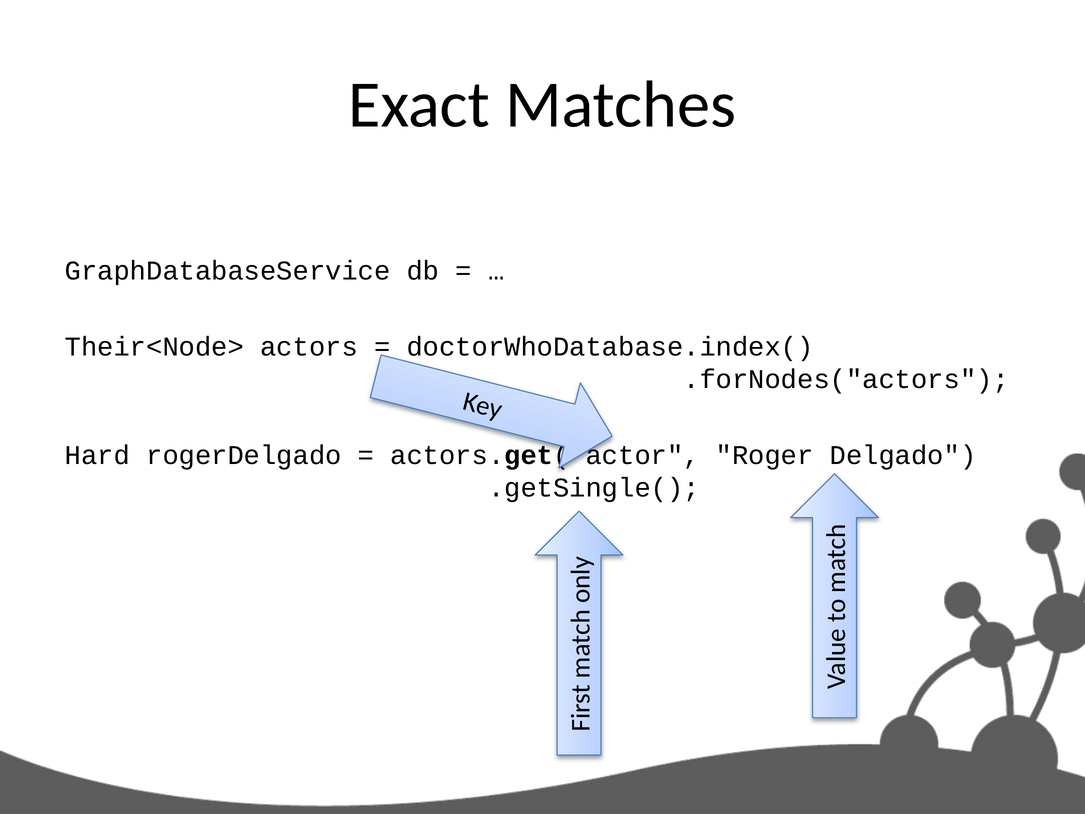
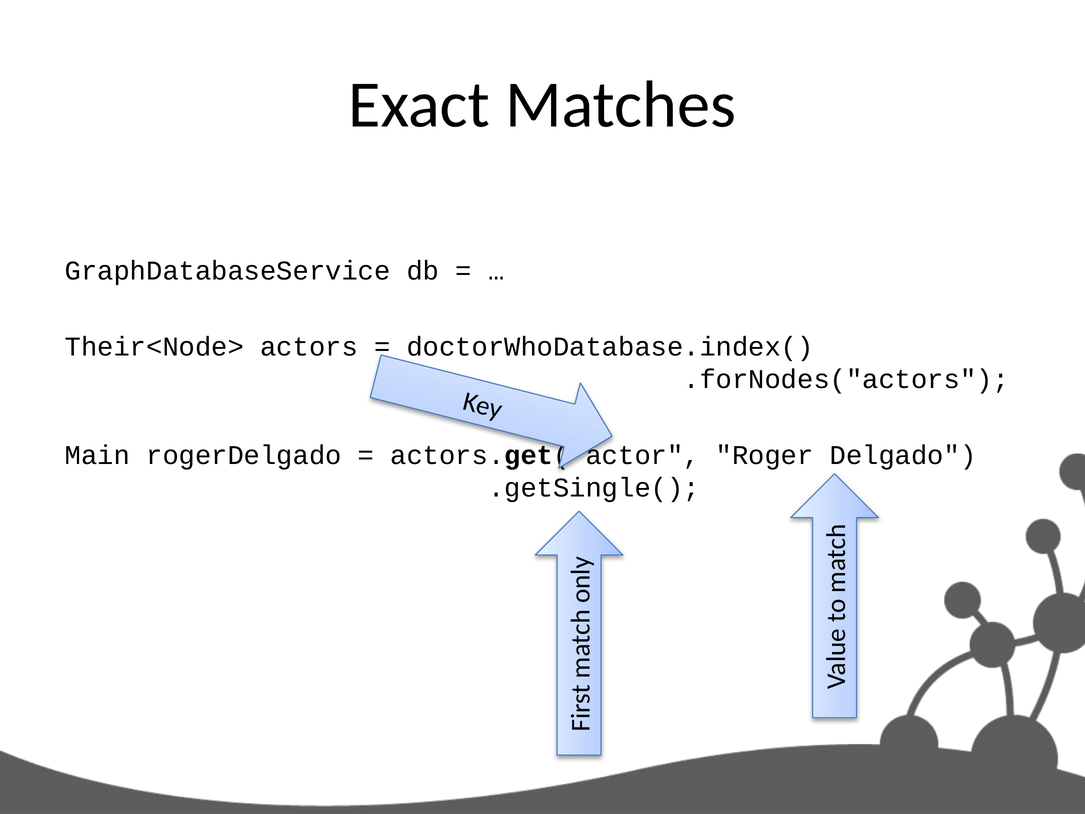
Hard: Hard -> Main
